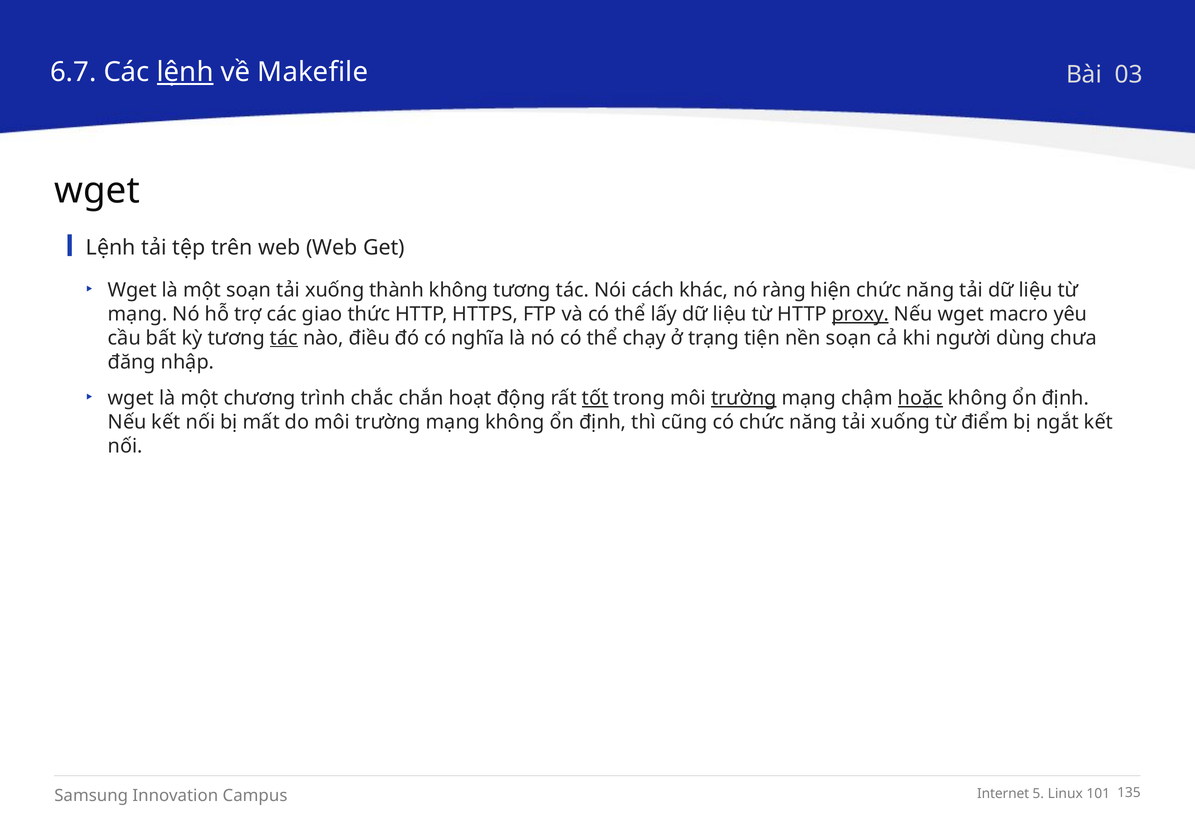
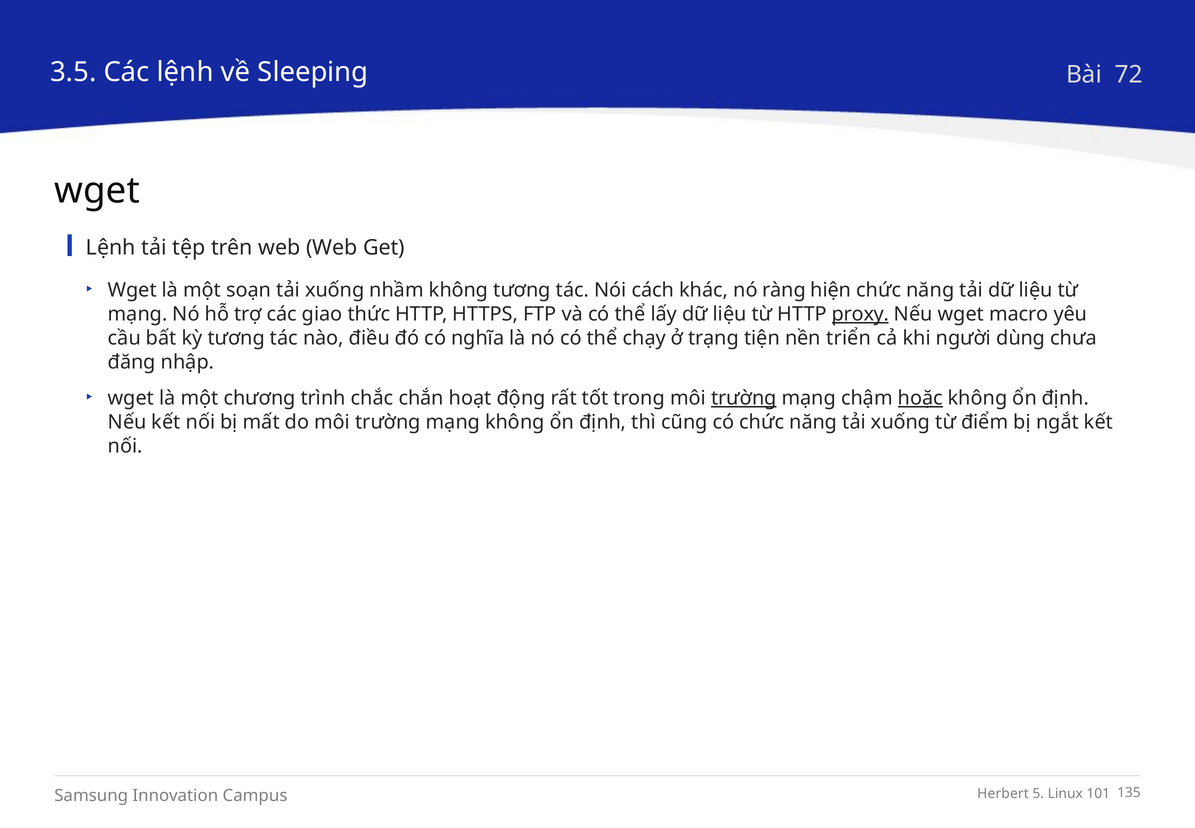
6.7: 6.7 -> 3.5
lệnh at (185, 72) underline: present -> none
Makefile: Makefile -> Sleeping
03: 03 -> 72
thành: thành -> nhầm
tác at (284, 338) underline: present -> none
nền soạn: soạn -> triển
tốt underline: present -> none
Internet: Internet -> Herbert
